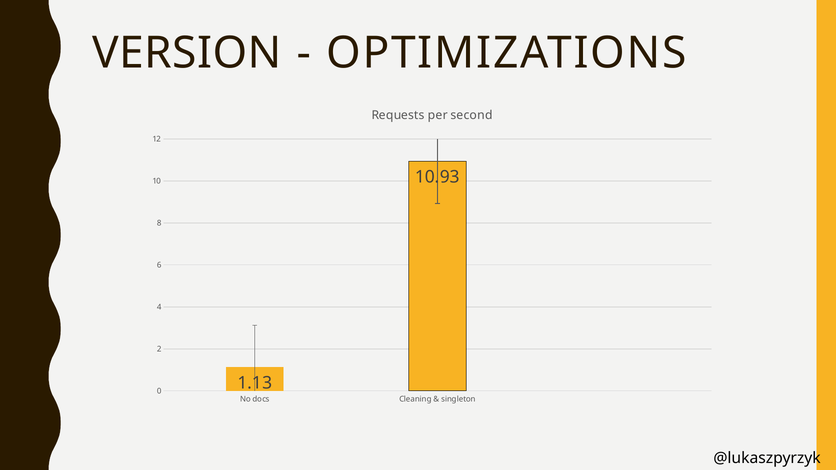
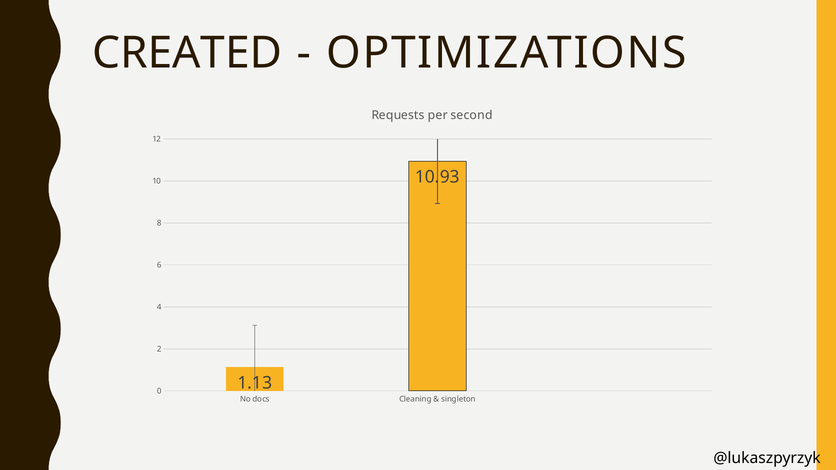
VERSION: VERSION -> CREATED
